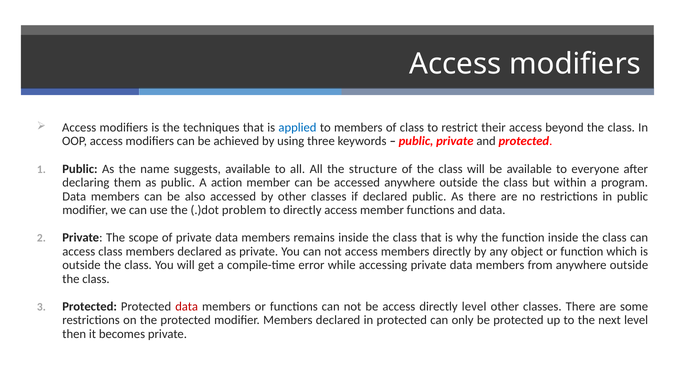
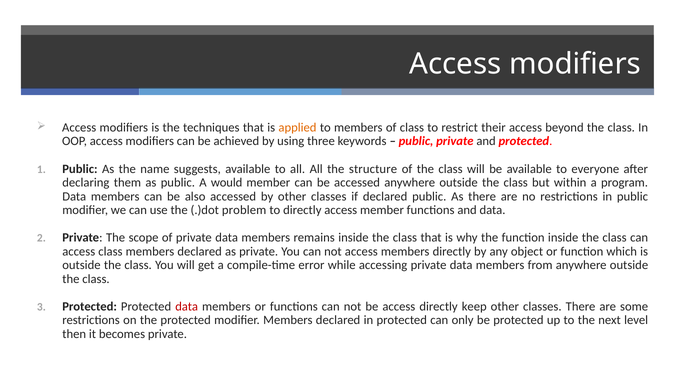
applied colour: blue -> orange
action: action -> would
directly level: level -> keep
